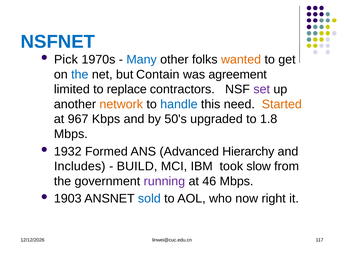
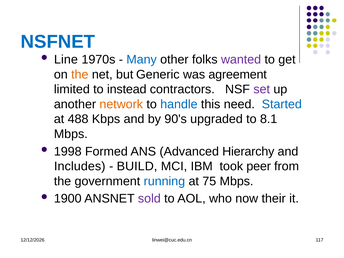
Pick: Pick -> Line
wanted colour: orange -> purple
the at (80, 74) colour: blue -> orange
Contain: Contain -> Generic
replace: replace -> instead
Started colour: orange -> blue
967: 967 -> 488
50's: 50's -> 90's
1.8: 1.8 -> 8.1
1932: 1932 -> 1998
slow: slow -> peer
running colour: purple -> blue
46: 46 -> 75
1903: 1903 -> 1900
sold colour: blue -> purple
right: right -> their
